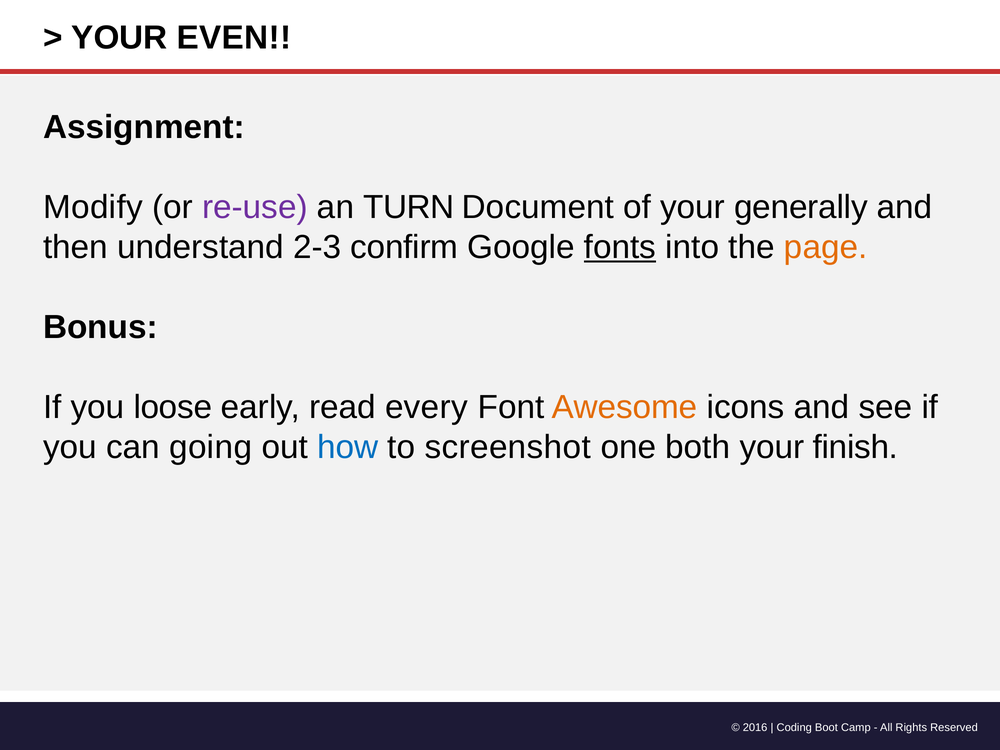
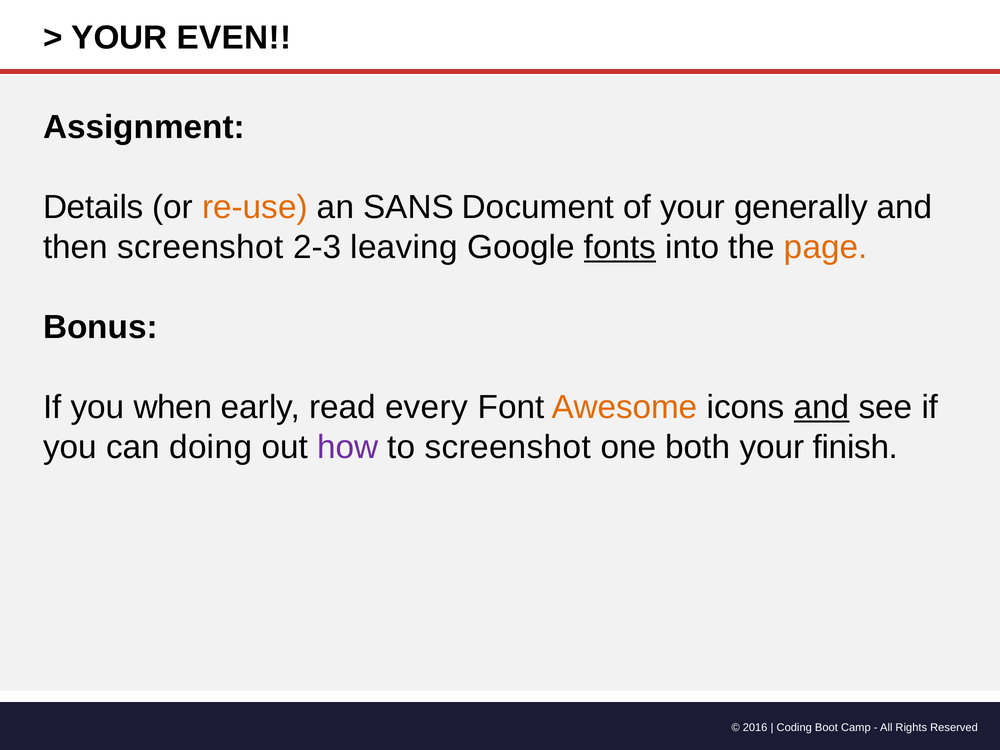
Modify: Modify -> Details
re-use colour: purple -> orange
TURN: TURN -> SANS
then understand: understand -> screenshot
confirm: confirm -> leaving
loose: loose -> when
and at (822, 407) underline: none -> present
going: going -> doing
how colour: blue -> purple
